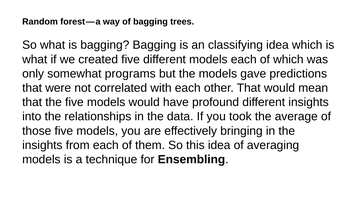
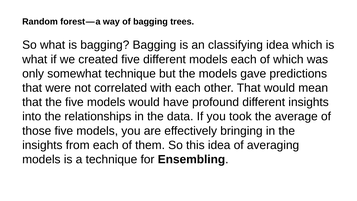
somewhat programs: programs -> technique
